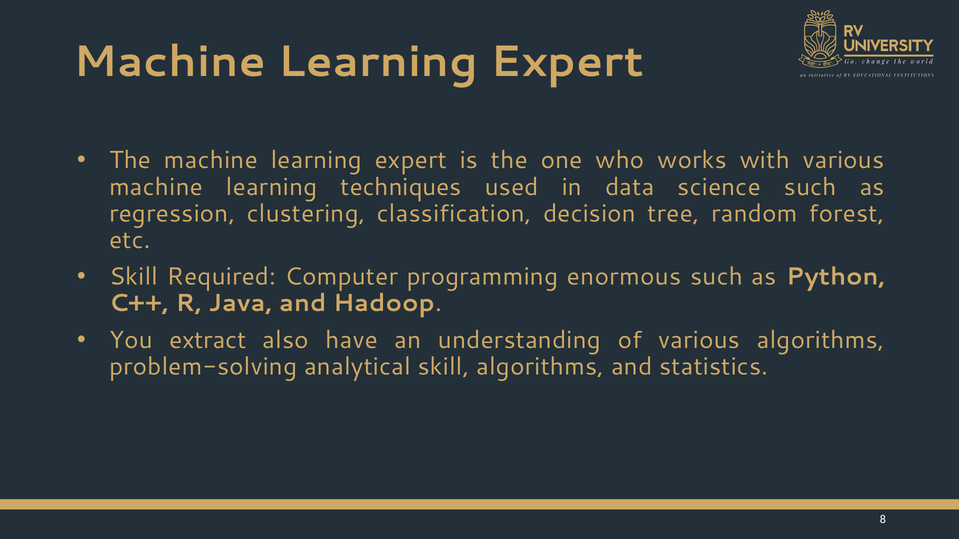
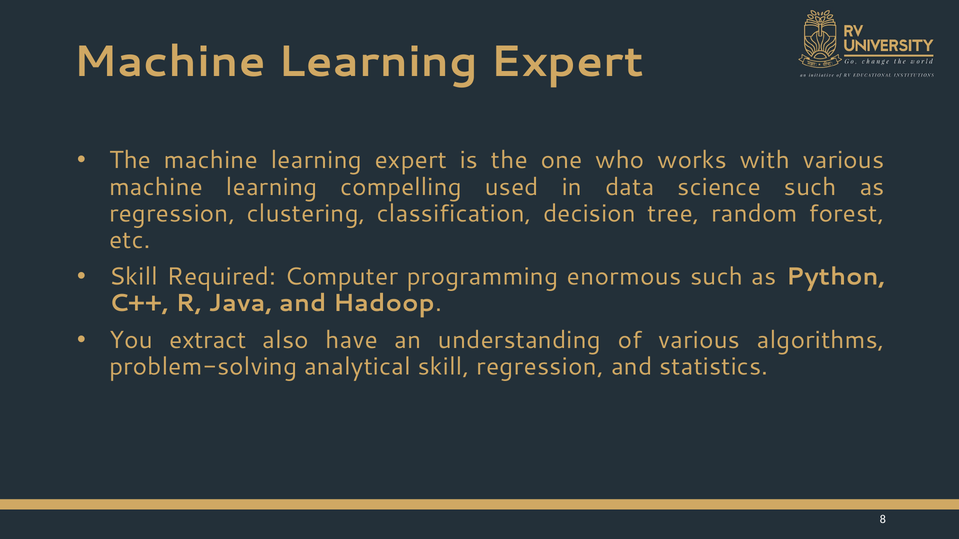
techniques: techniques -> compelling
skill algorithms: algorithms -> regression
